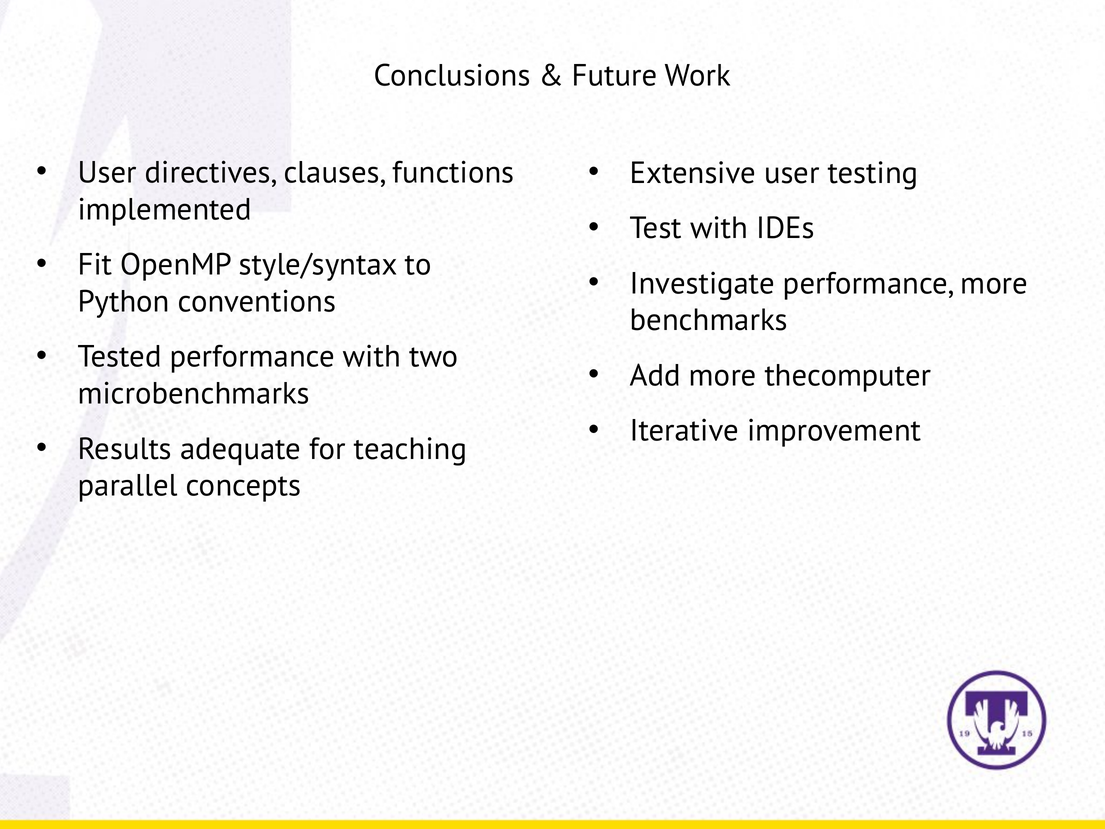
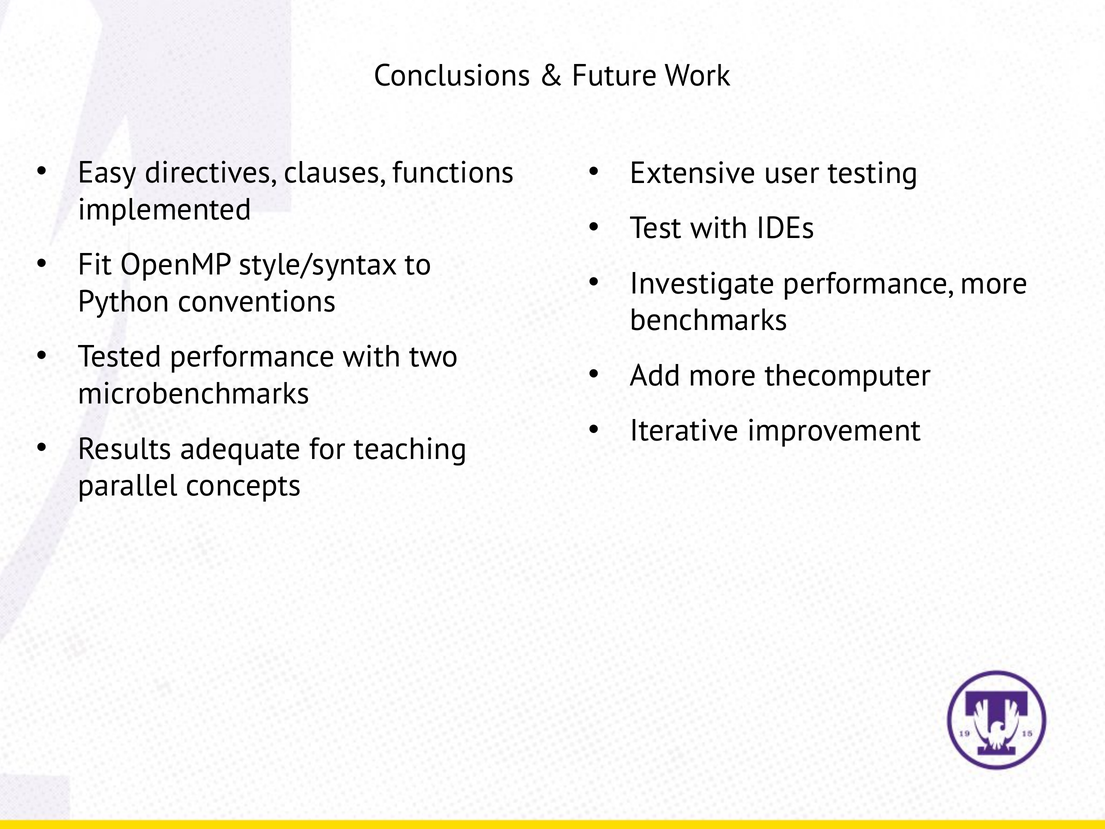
User at (107, 172): User -> Easy
